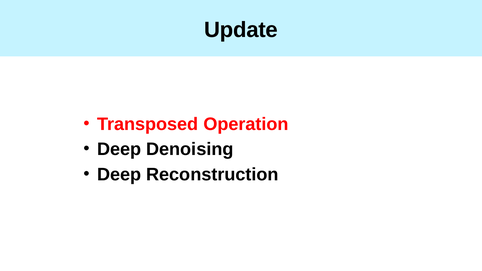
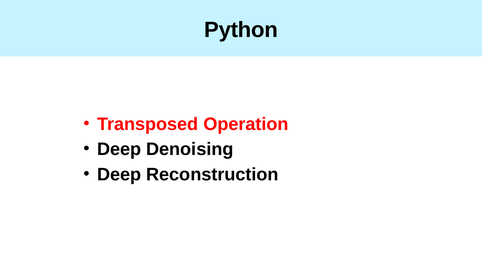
Update: Update -> Python
